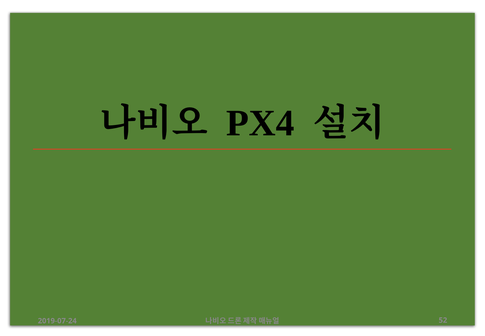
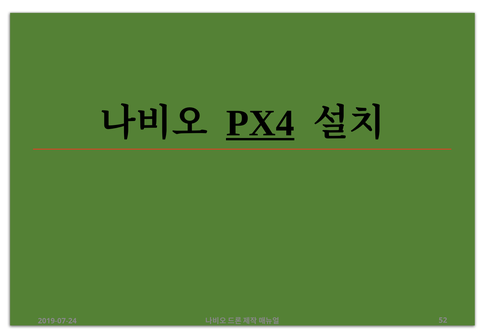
PX4 underline: none -> present
